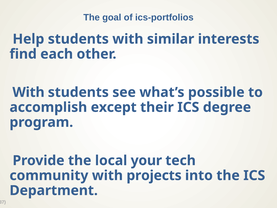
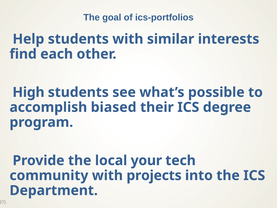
With at (28, 92): With -> High
except: except -> biased
